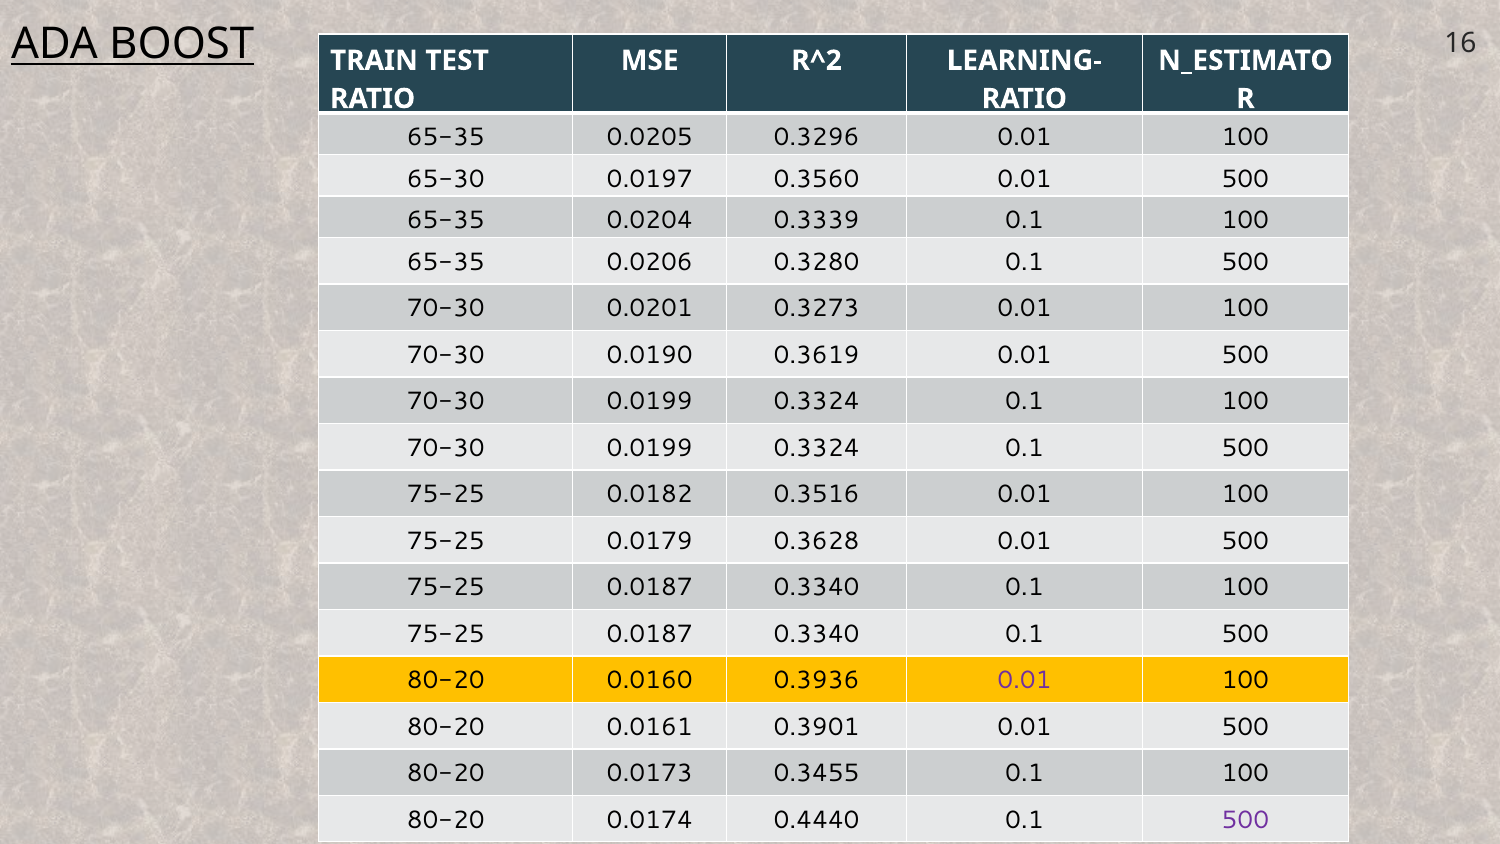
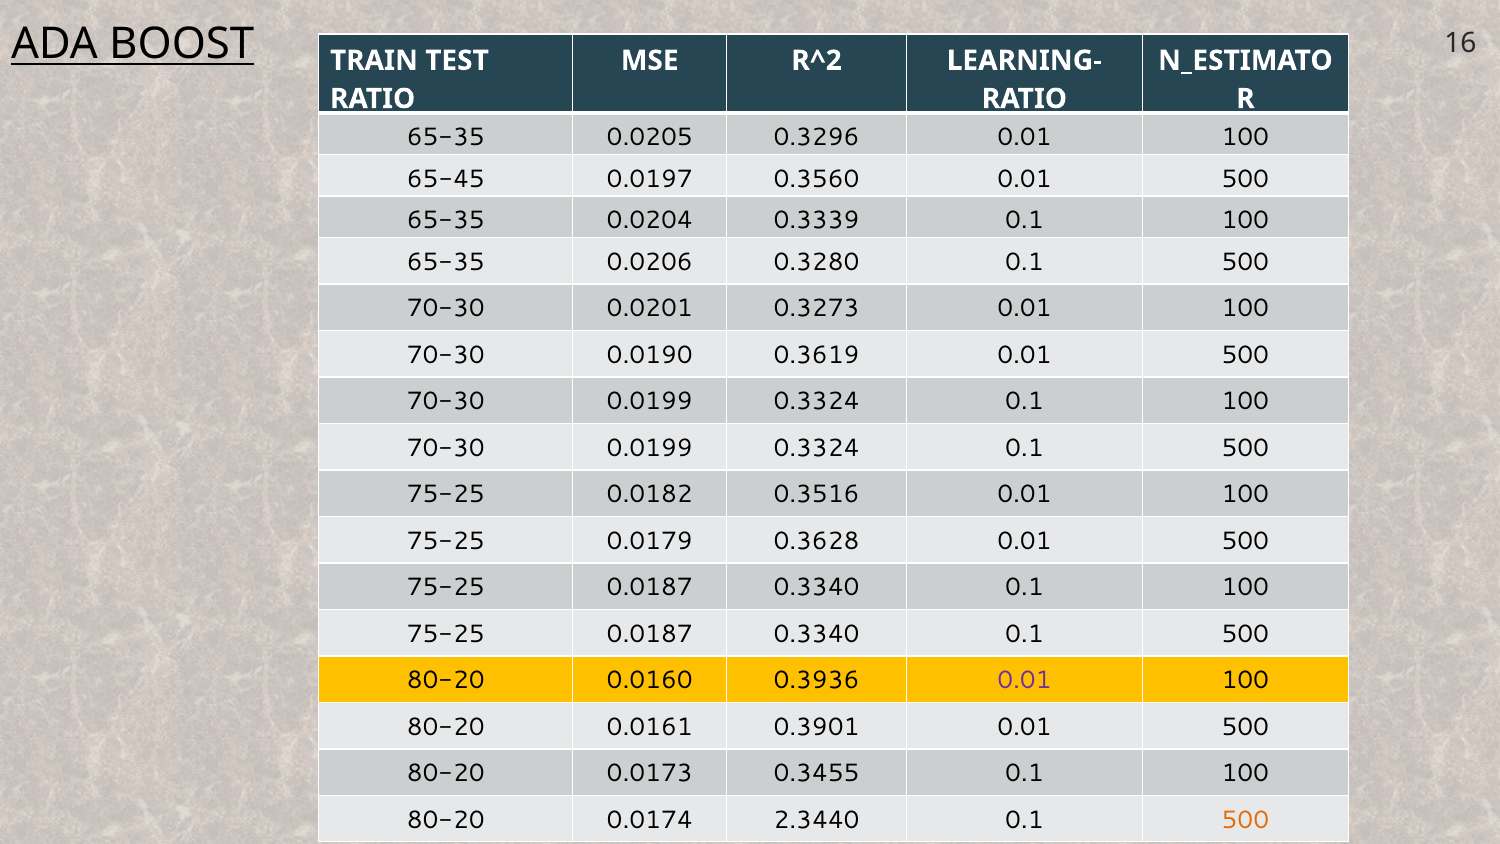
65-30: 65-30 -> 65-45
0.4440: 0.4440 -> 2.3440
500 at (1245, 820) colour: purple -> orange
